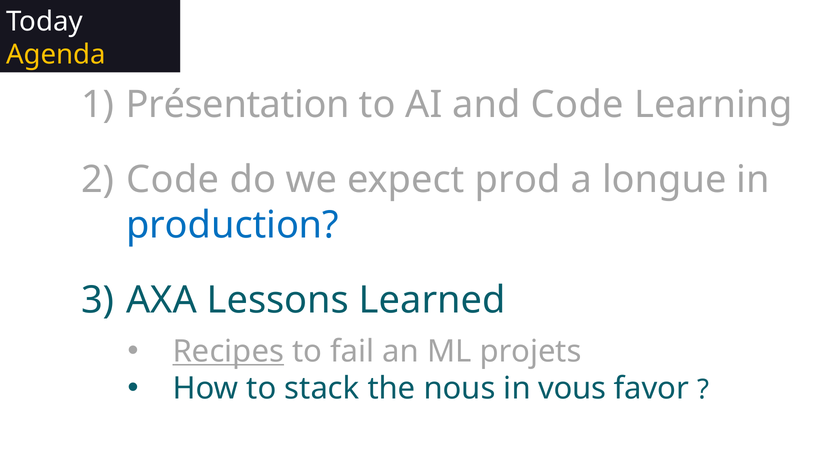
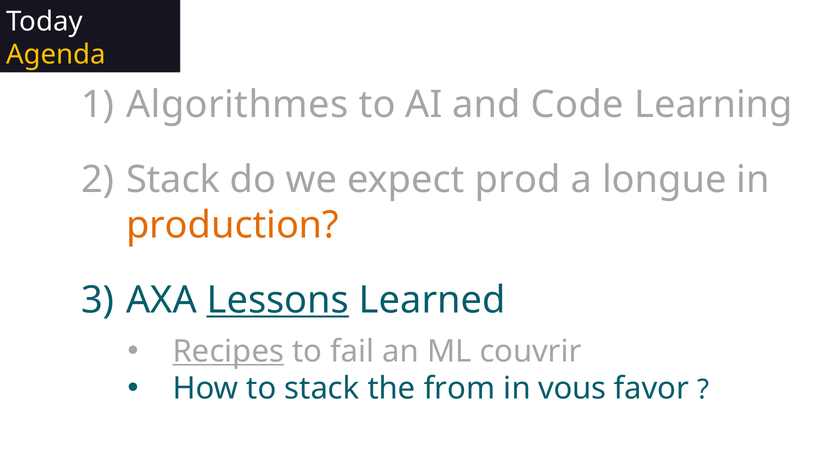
Présentation: Présentation -> Algorithmes
Code at (173, 180): Code -> Stack
production colour: blue -> orange
Lessons underline: none -> present
projets: projets -> couvrir
nous: nous -> from
